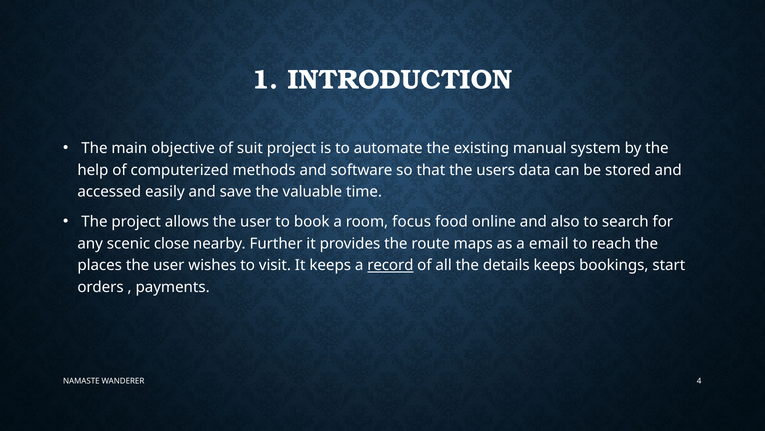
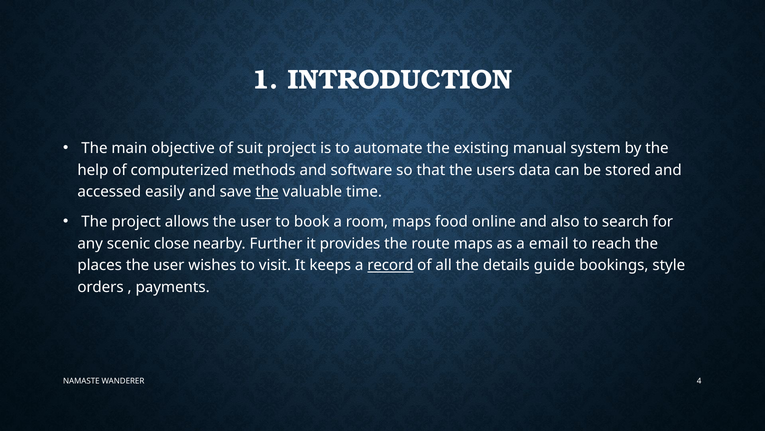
the at (267, 192) underline: none -> present
room focus: focus -> maps
details keeps: keeps -> guide
start: start -> style
